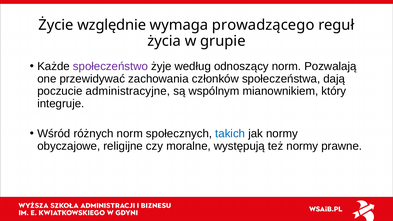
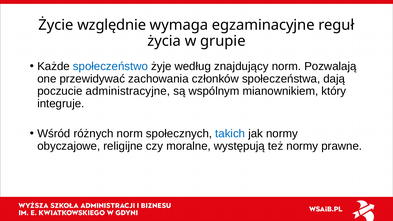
prowadzącego: prowadzącego -> egzaminacyjne
społeczeństwo colour: purple -> blue
odnoszący: odnoszący -> znajdujący
